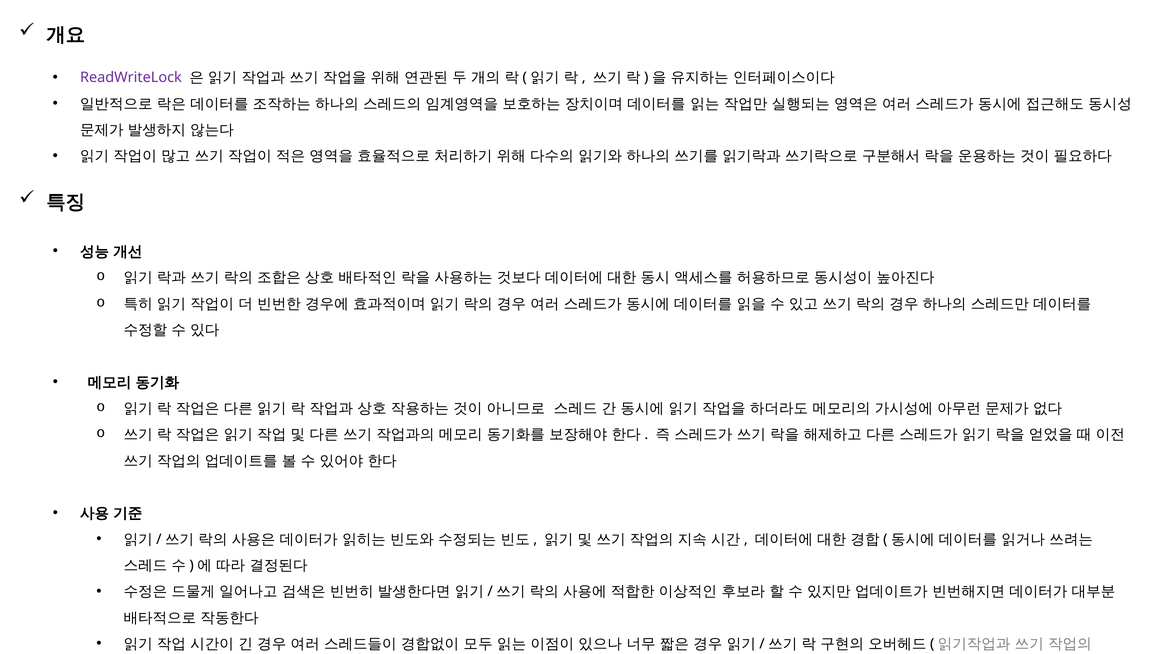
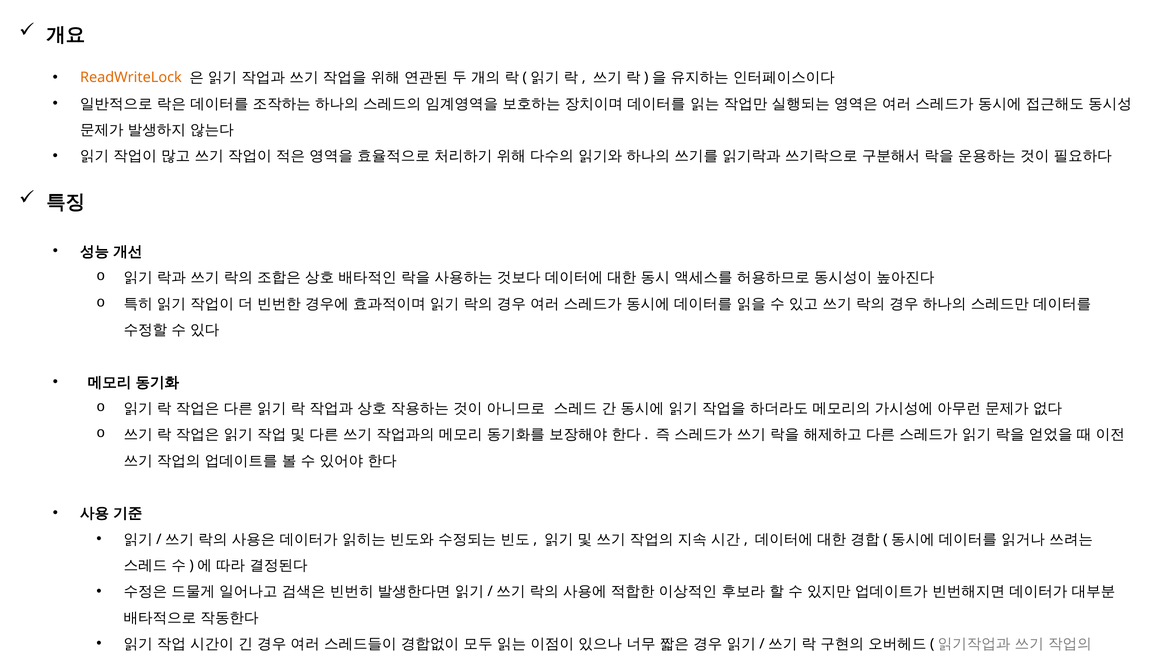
ReadWriteLock colour: purple -> orange
